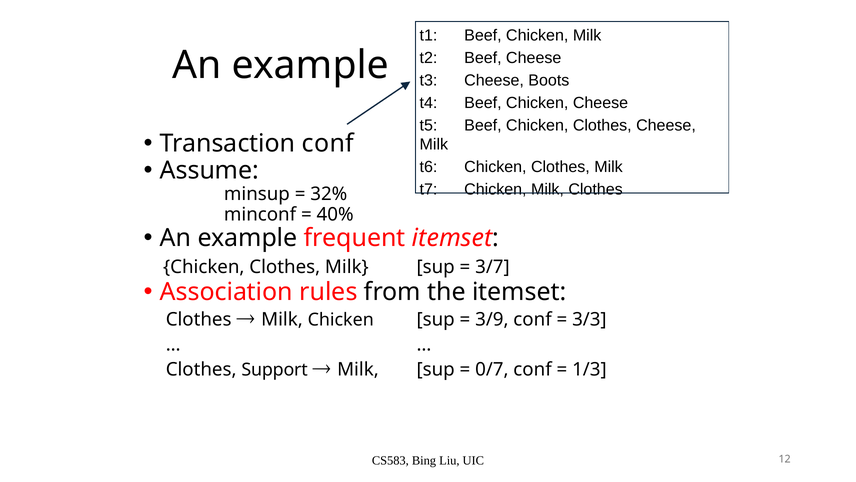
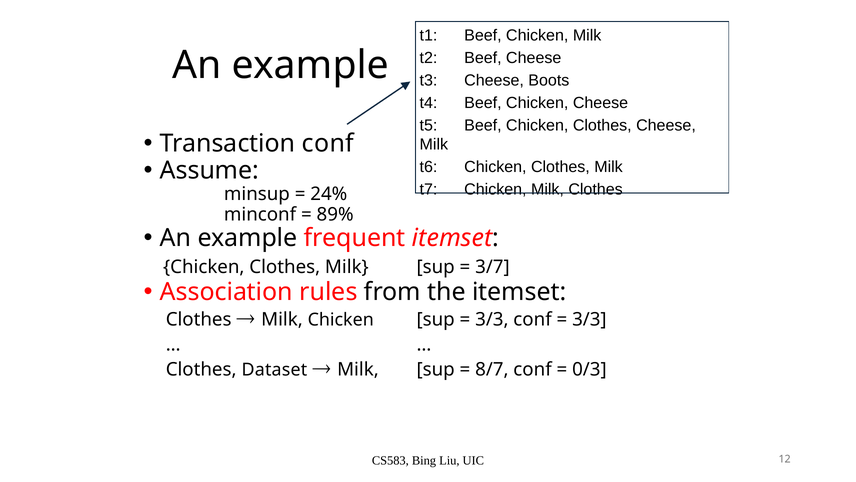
32%: 32% -> 24%
40%: 40% -> 89%
3/9 at (492, 319): 3/9 -> 3/3
Support: Support -> Dataset
0/7: 0/7 -> 8/7
1/3: 1/3 -> 0/3
